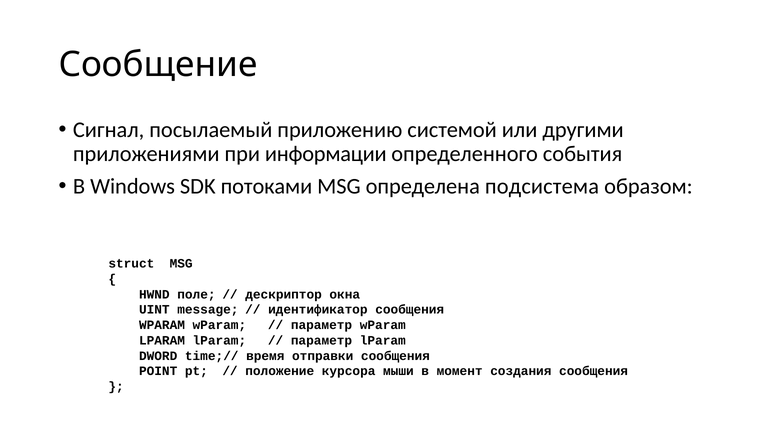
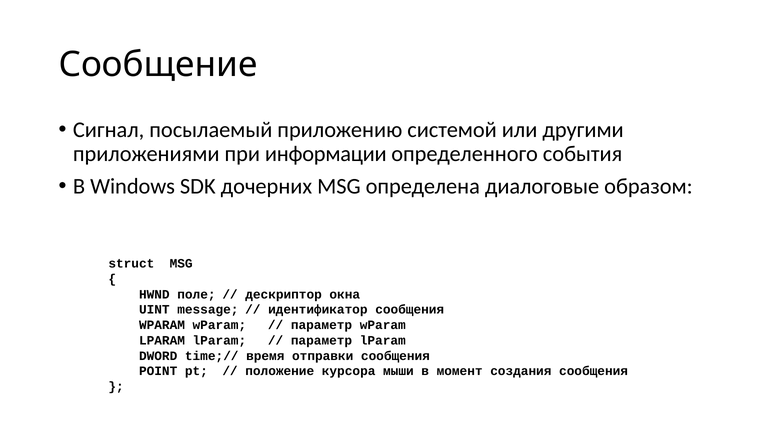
потоками: потоками -> дочерних
подсистема: подсистема -> диалоговые
